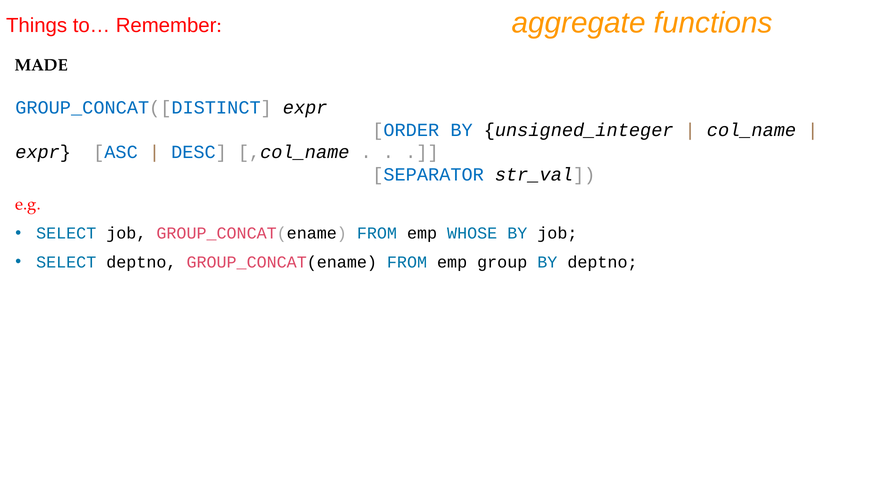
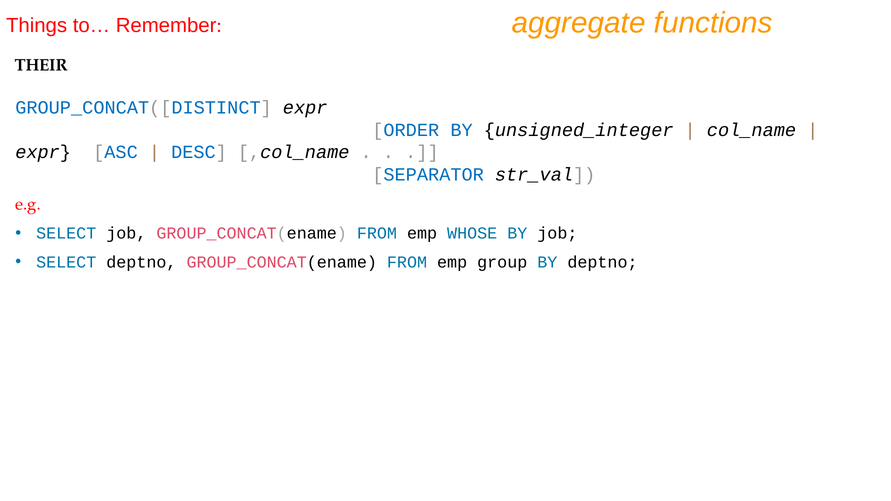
MADE: MADE -> THEIR
